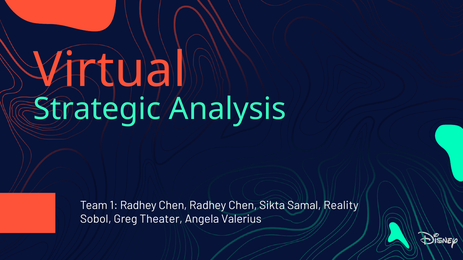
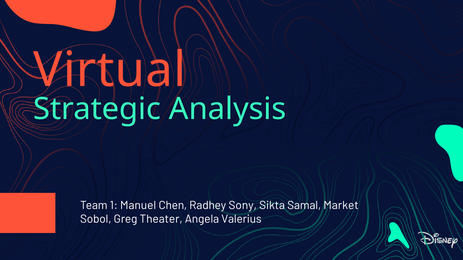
1 Radhey: Radhey -> Manuel
Chen Radhey Chen: Chen -> Sony
Reality: Reality -> Market
